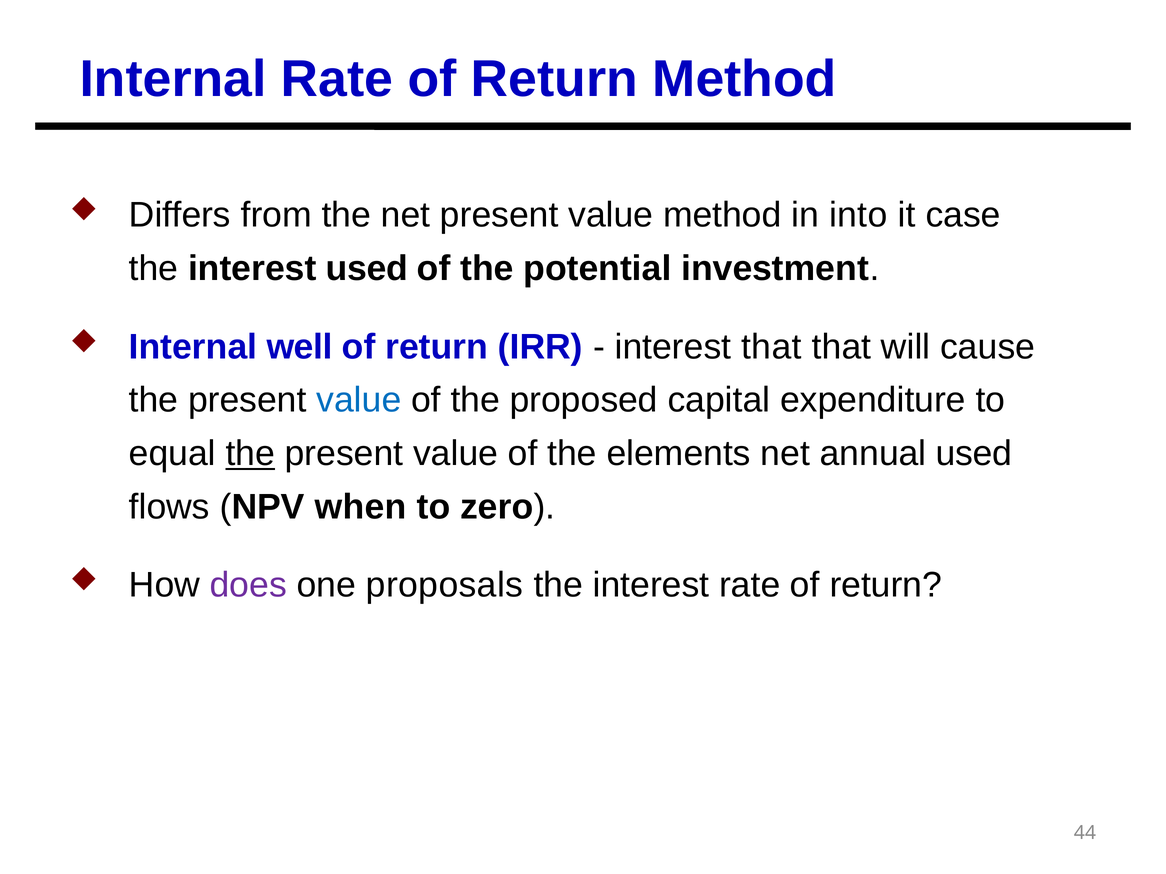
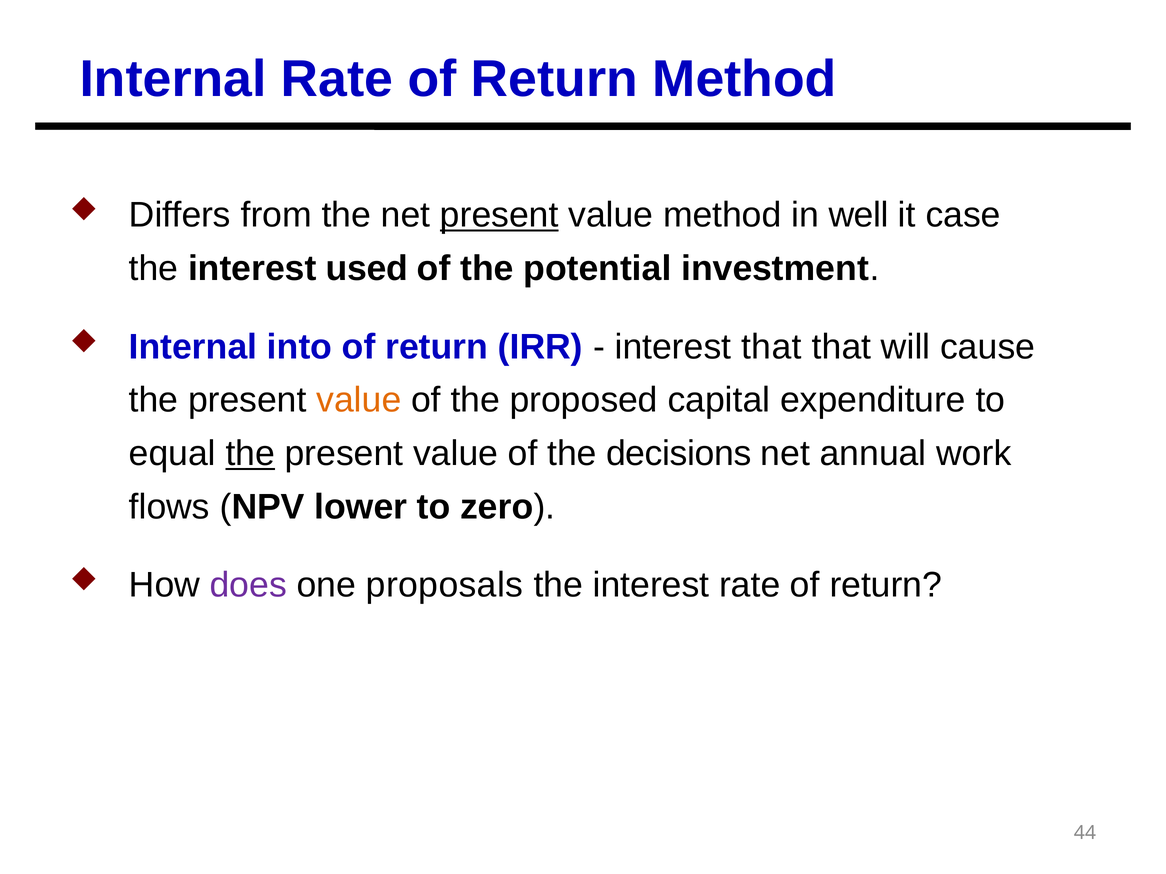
present at (499, 215) underline: none -> present
into: into -> well
well: well -> into
value at (359, 400) colour: blue -> orange
elements: elements -> decisions
annual used: used -> work
when: when -> lower
